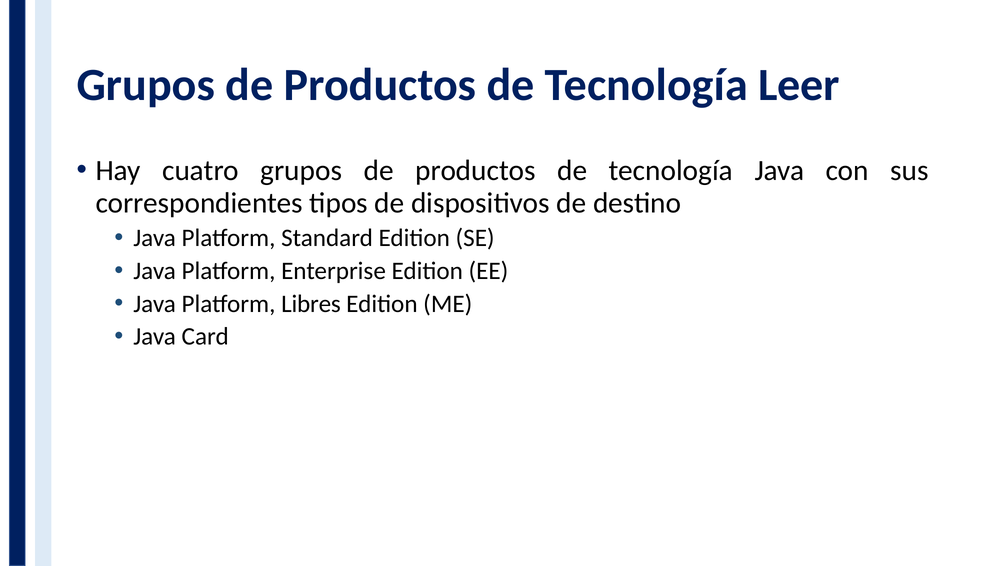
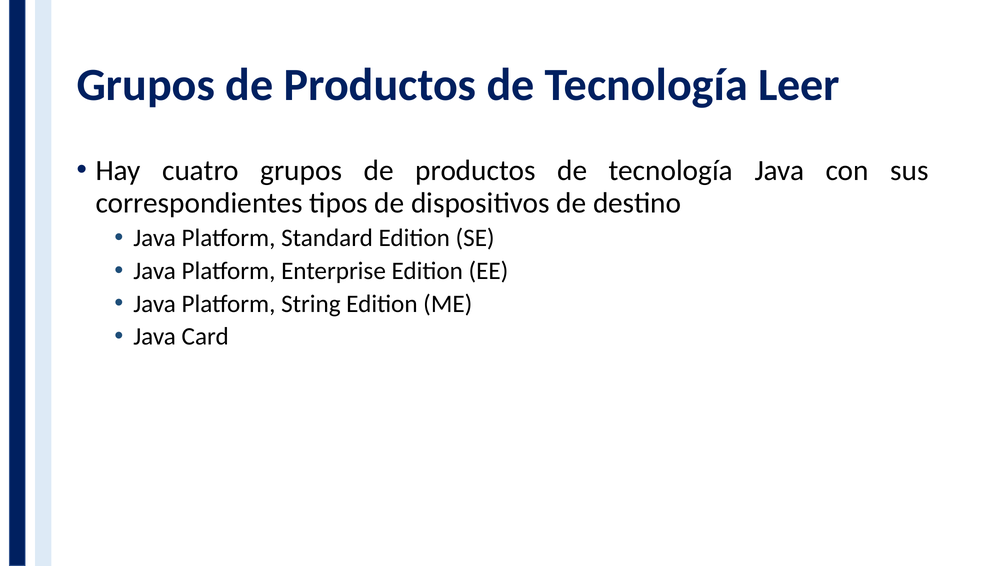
Libres: Libres -> String
